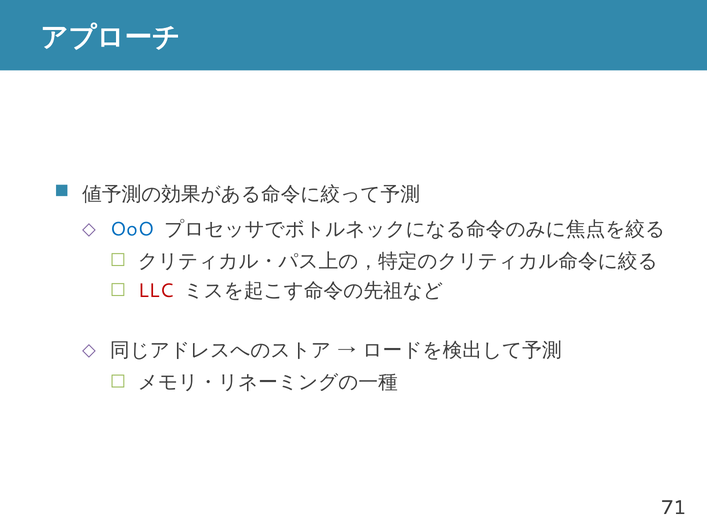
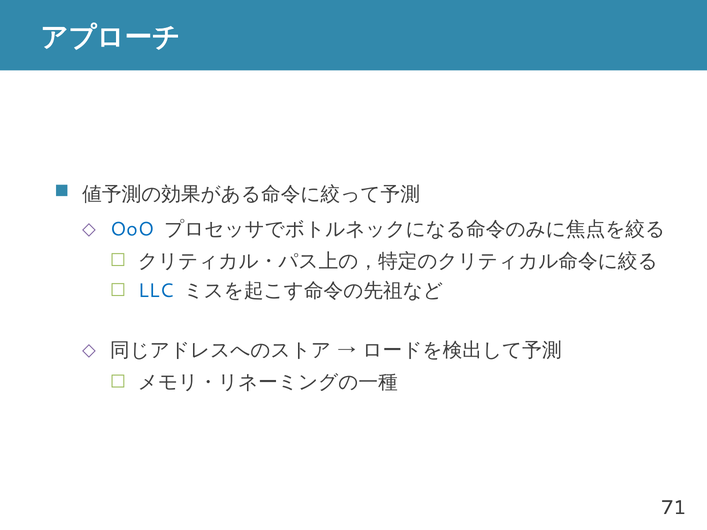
LLC colour: red -> blue
